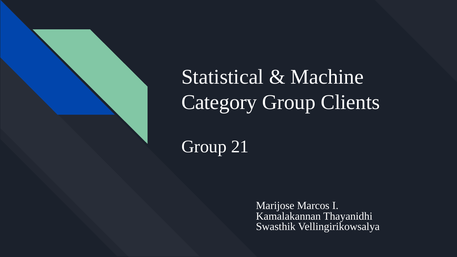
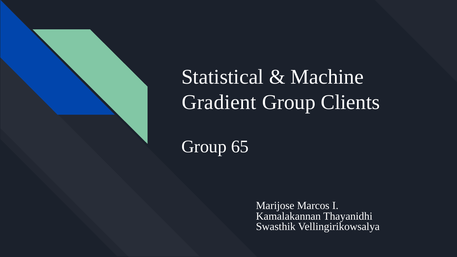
Category: Category -> Gradient
21: 21 -> 65
